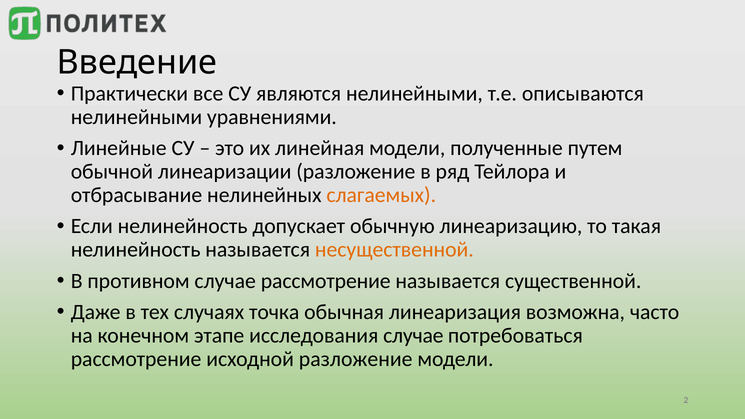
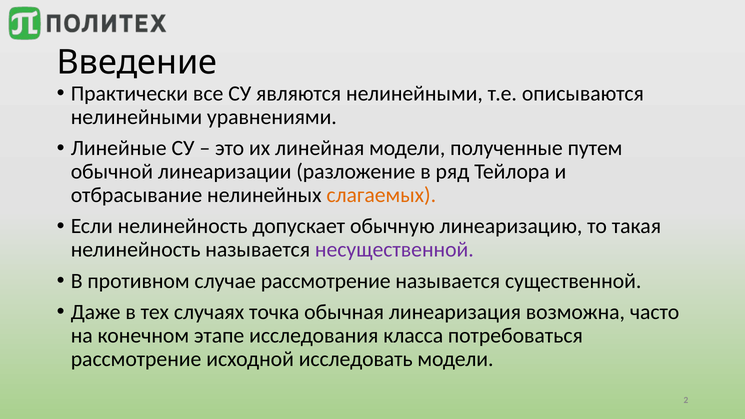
несущественной colour: orange -> purple
исследования случае: случае -> класса
исходной разложение: разложение -> исследовать
